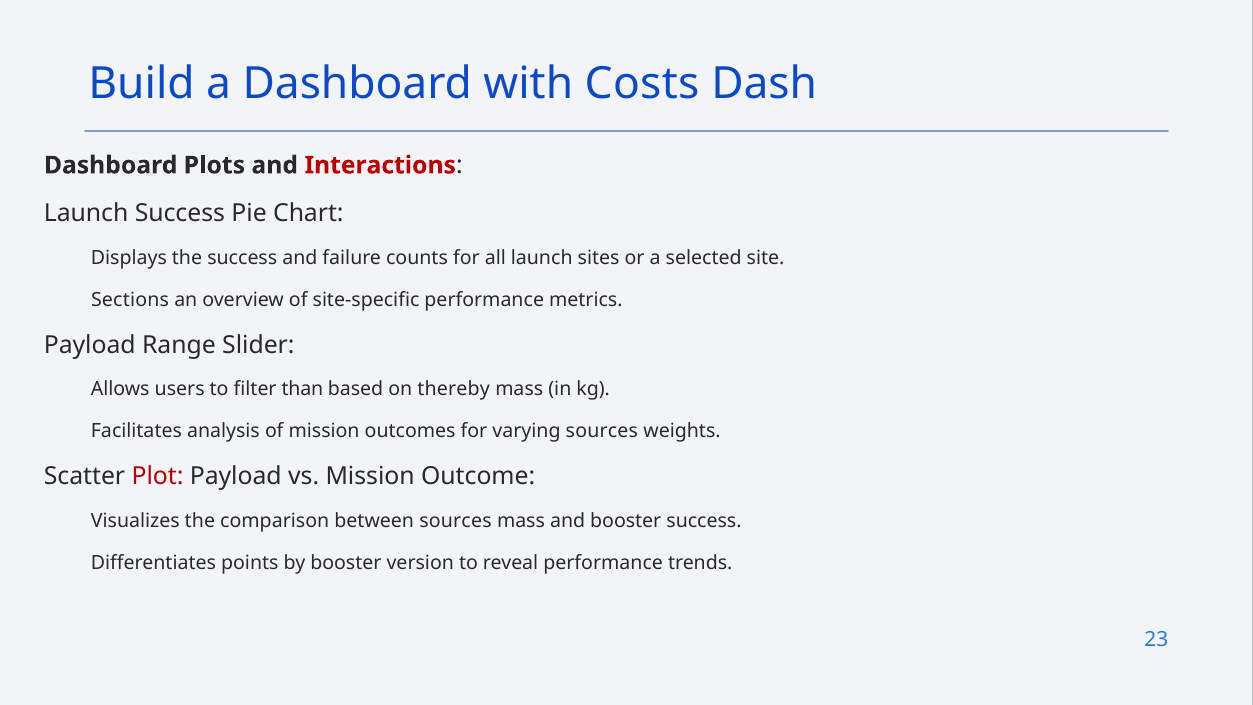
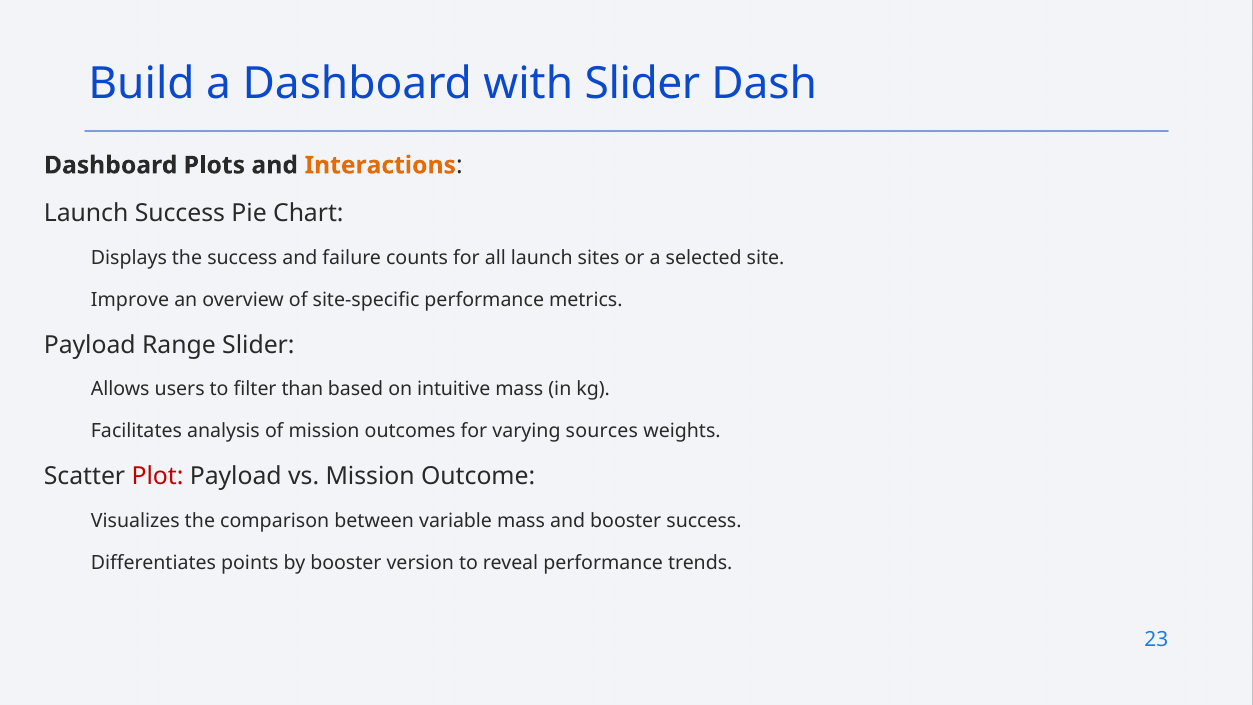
with Costs: Costs -> Slider
Interactions colour: red -> orange
Sections: Sections -> Improve
thereby: thereby -> intuitive
between sources: sources -> variable
